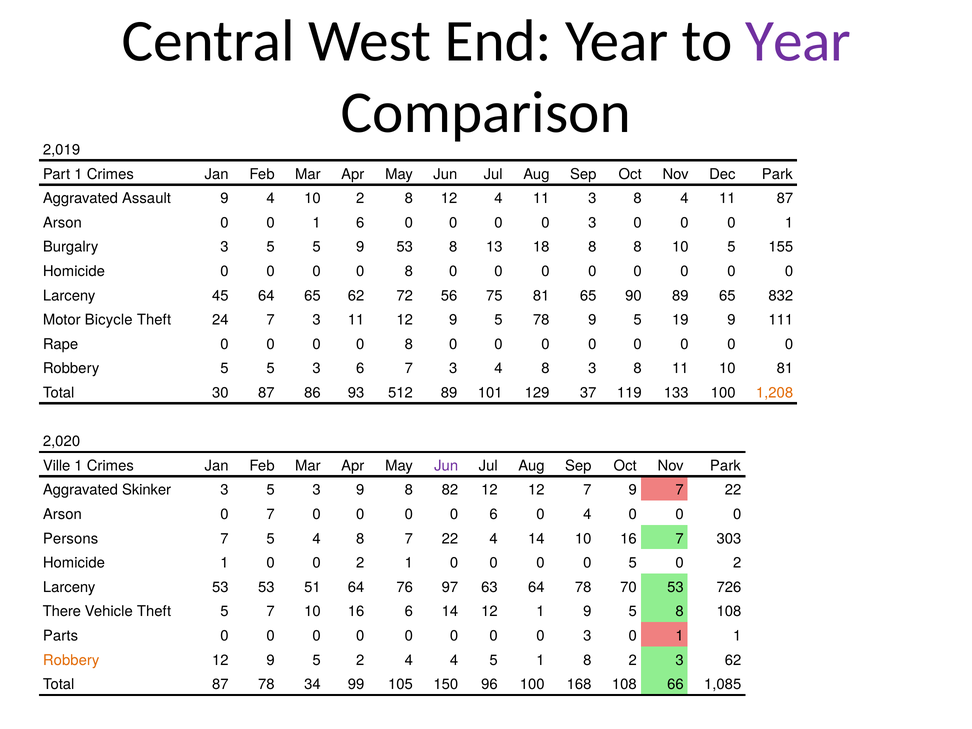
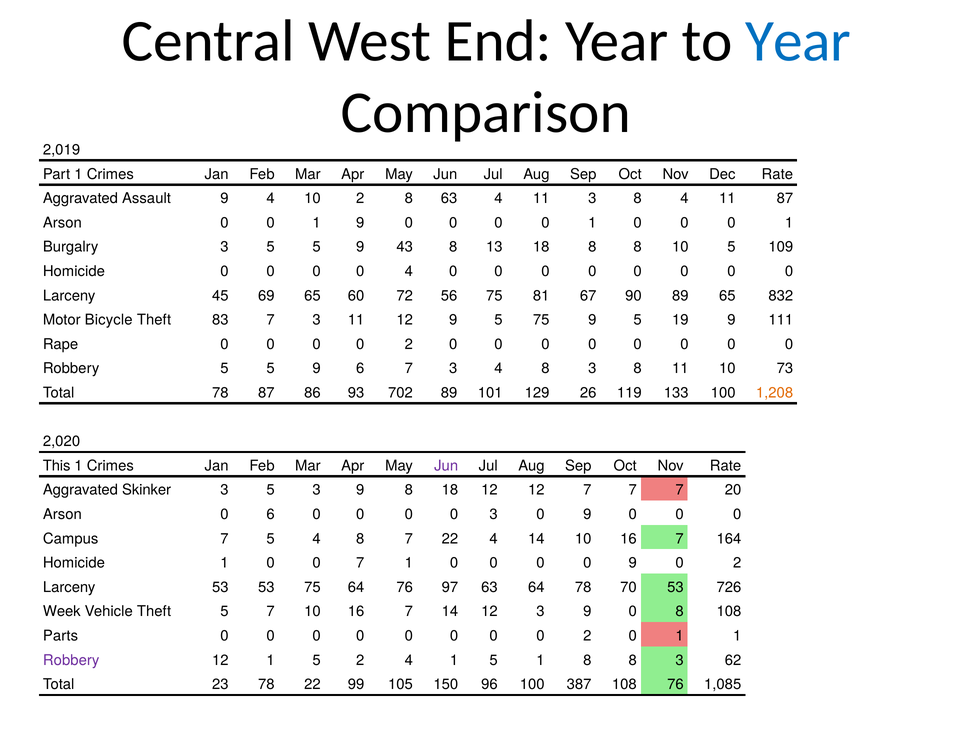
Year at (798, 41) colour: purple -> blue
Dec Park: Park -> Rate
8 12: 12 -> 63
1 6: 6 -> 9
3 at (592, 223): 3 -> 1
9 53: 53 -> 43
155: 155 -> 109
8 at (409, 271): 8 -> 4
45 64: 64 -> 69
65 62: 62 -> 60
81 65: 65 -> 67
24: 24 -> 83
5 78: 78 -> 75
8 at (409, 344): 8 -> 2
Robbery 5 5 3: 3 -> 9
10 81: 81 -> 73
Total 30: 30 -> 78
512: 512 -> 702
37: 37 -> 26
Ville: Ville -> This
Nov Park: Park -> Rate
8 82: 82 -> 18
12 7 9: 9 -> 7
22 at (733, 490): 22 -> 20
0 7: 7 -> 6
0 6: 6 -> 3
4 at (587, 514): 4 -> 9
Persons: Persons -> Campus
303: 303 -> 164
0 0 2: 2 -> 7
0 0 5: 5 -> 9
53 51: 51 -> 75
There: There -> Week
7 10 16 6: 6 -> 7
12 1: 1 -> 3
5 at (633, 612): 5 -> 0
3 at (587, 636): 3 -> 2
Robbery at (71, 660) colour: orange -> purple
9 at (271, 660): 9 -> 1
4 4: 4 -> 1
1 8 2: 2 -> 8
Total 87: 87 -> 23
78 34: 34 -> 22
168: 168 -> 387
108 66: 66 -> 76
